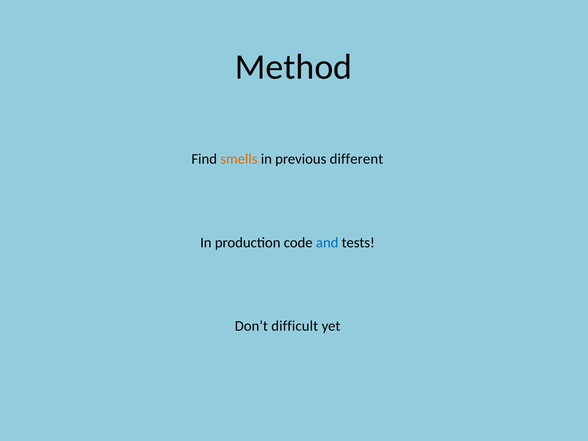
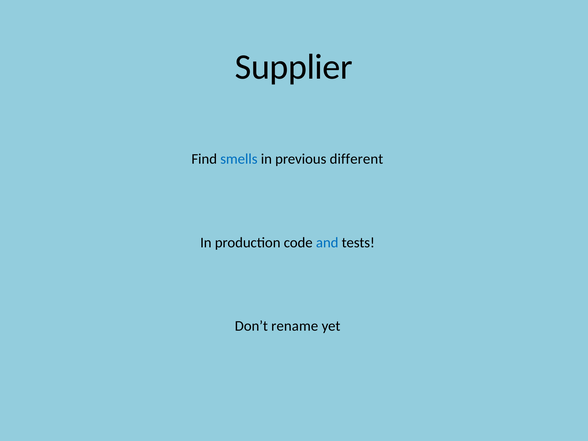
Method: Method -> Supplier
smells colour: orange -> blue
difficult: difficult -> rename
